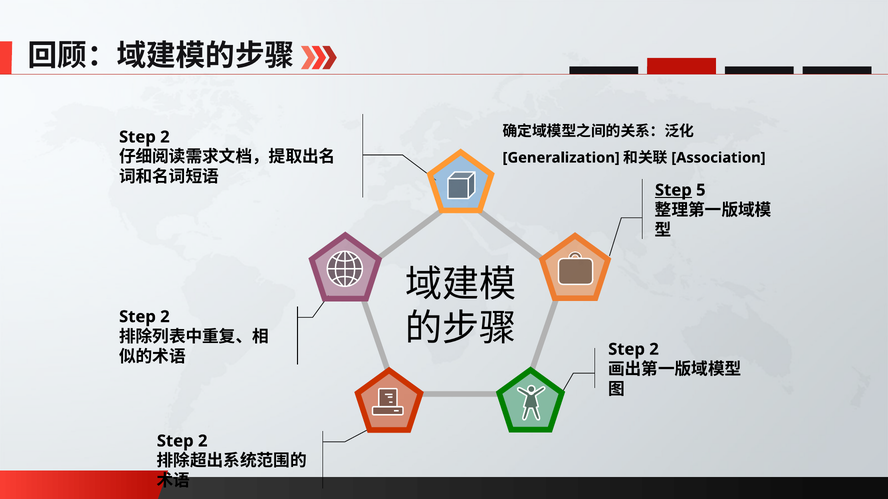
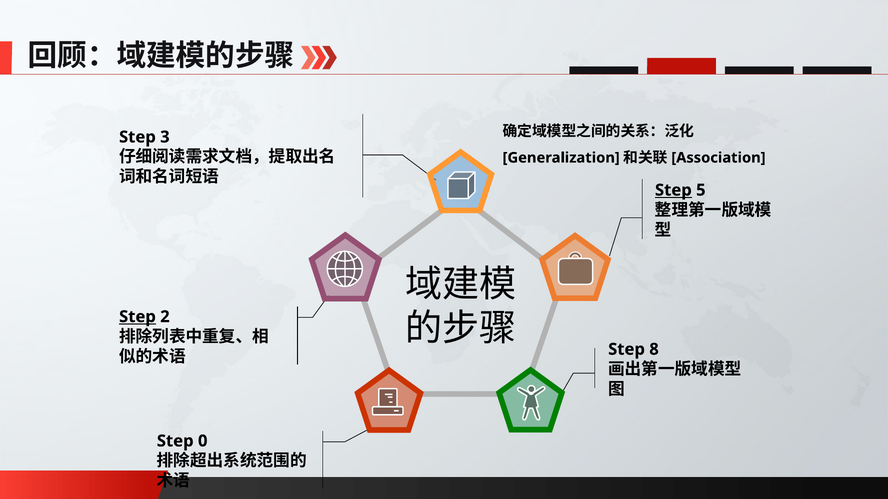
2 at (165, 137): 2 -> 3
Step at (137, 317) underline: none -> present
2 at (654, 350): 2 -> 8
2 at (203, 441): 2 -> 0
